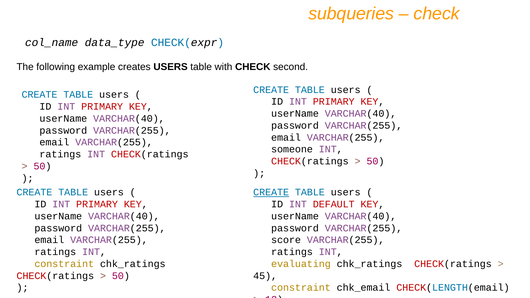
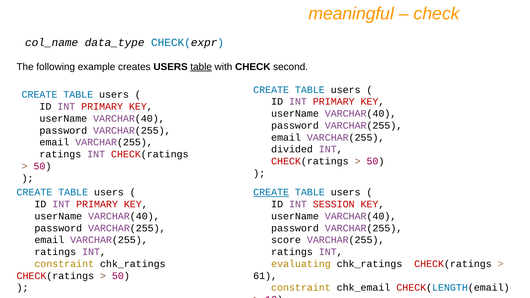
subqueries: subqueries -> meaningful
table at (201, 67) underline: none -> present
someone: someone -> divided
DEFAULT: DEFAULT -> SESSION
45: 45 -> 61
